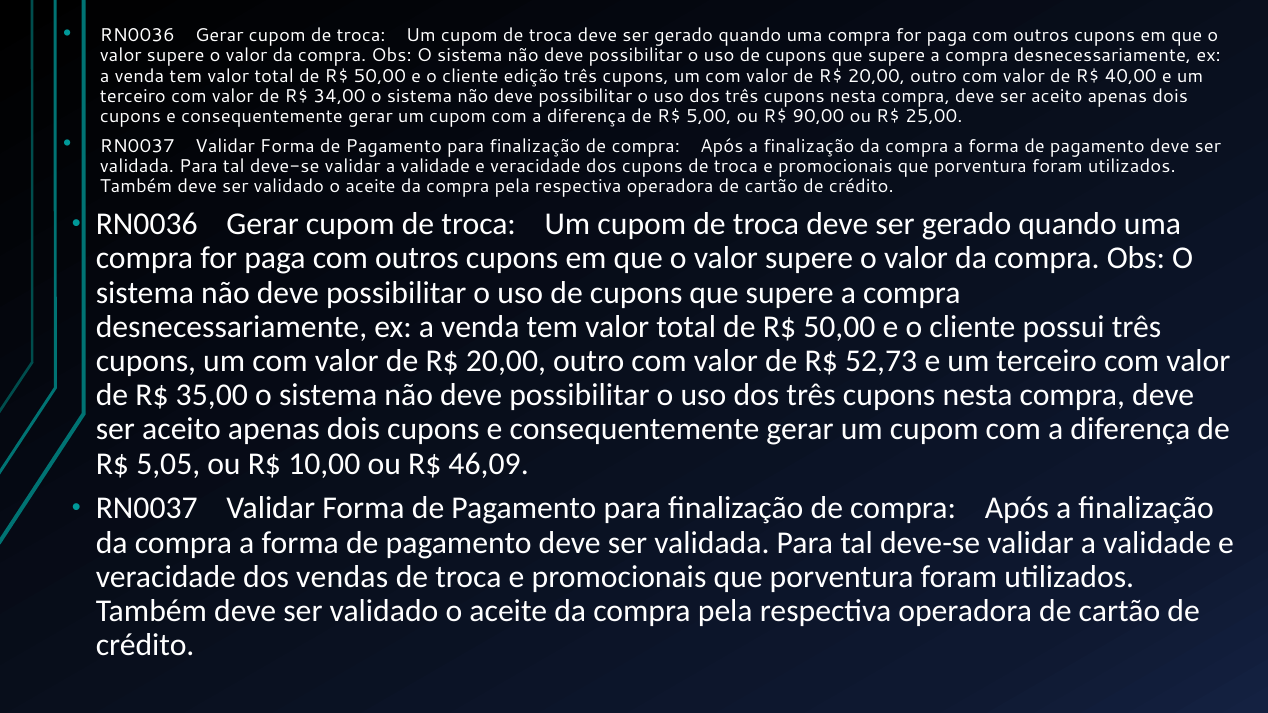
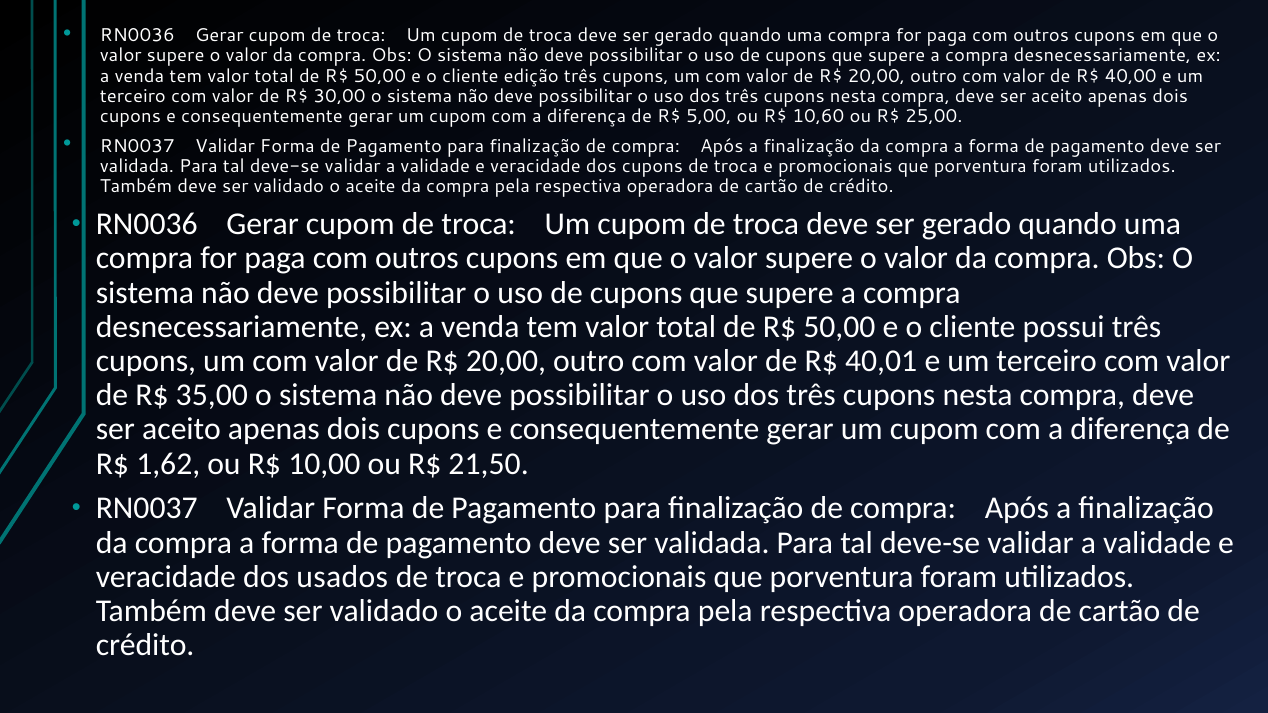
34,00: 34,00 -> 30,00
90,00: 90,00 -> 10,60
52,73: 52,73 -> 40,01
5,05: 5,05 -> 1,62
46,09: 46,09 -> 21,50
vendas: vendas -> usados
